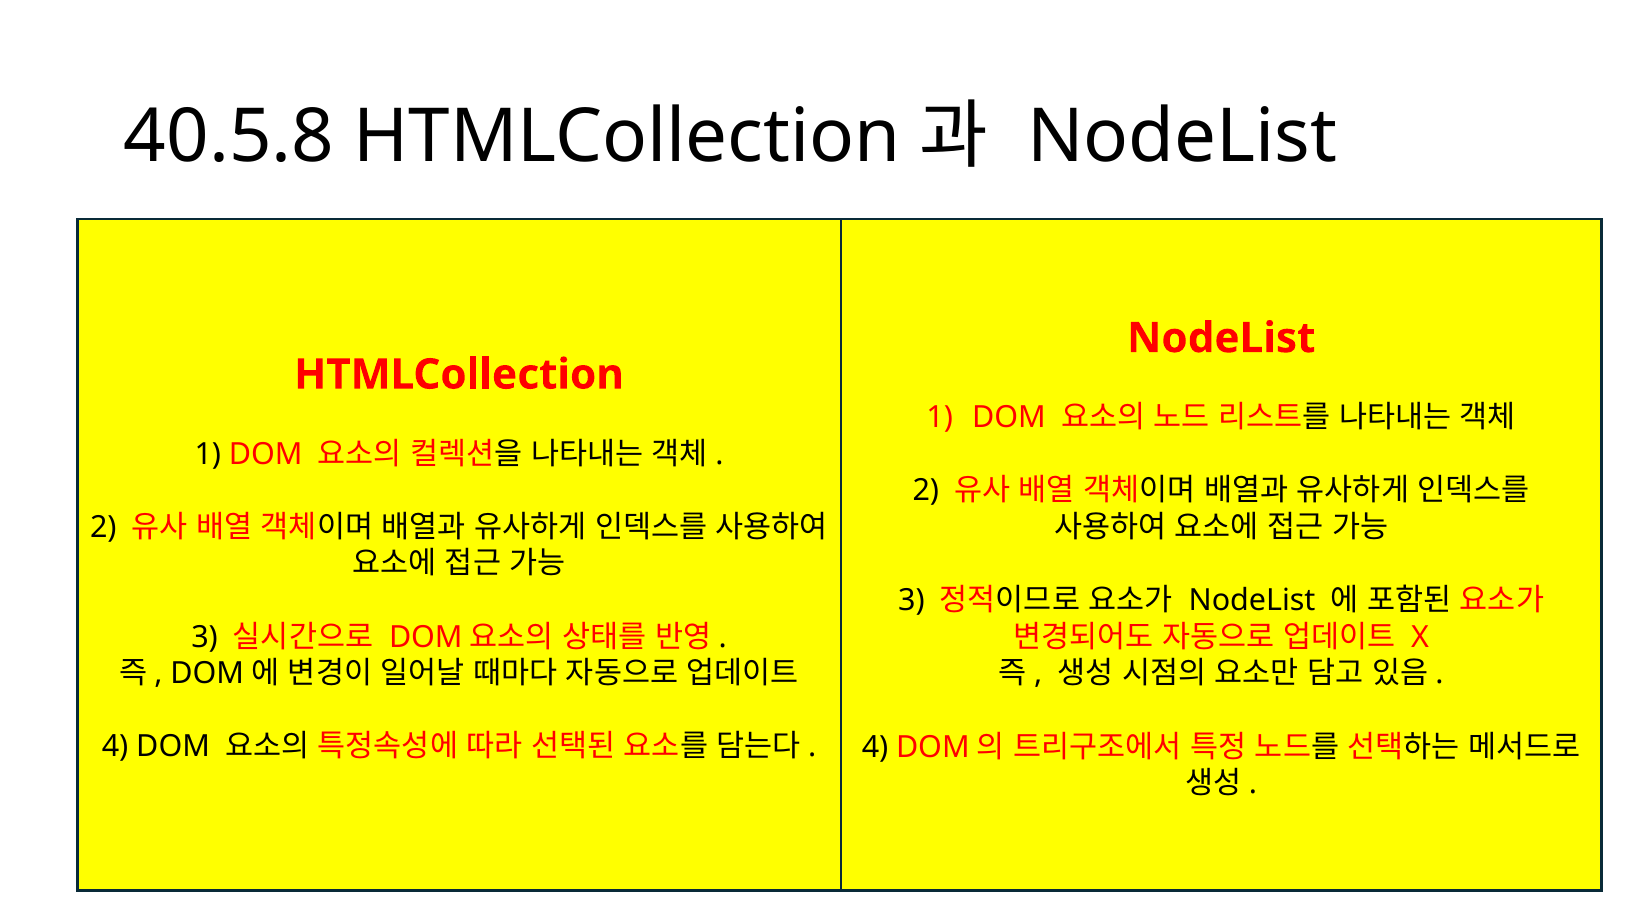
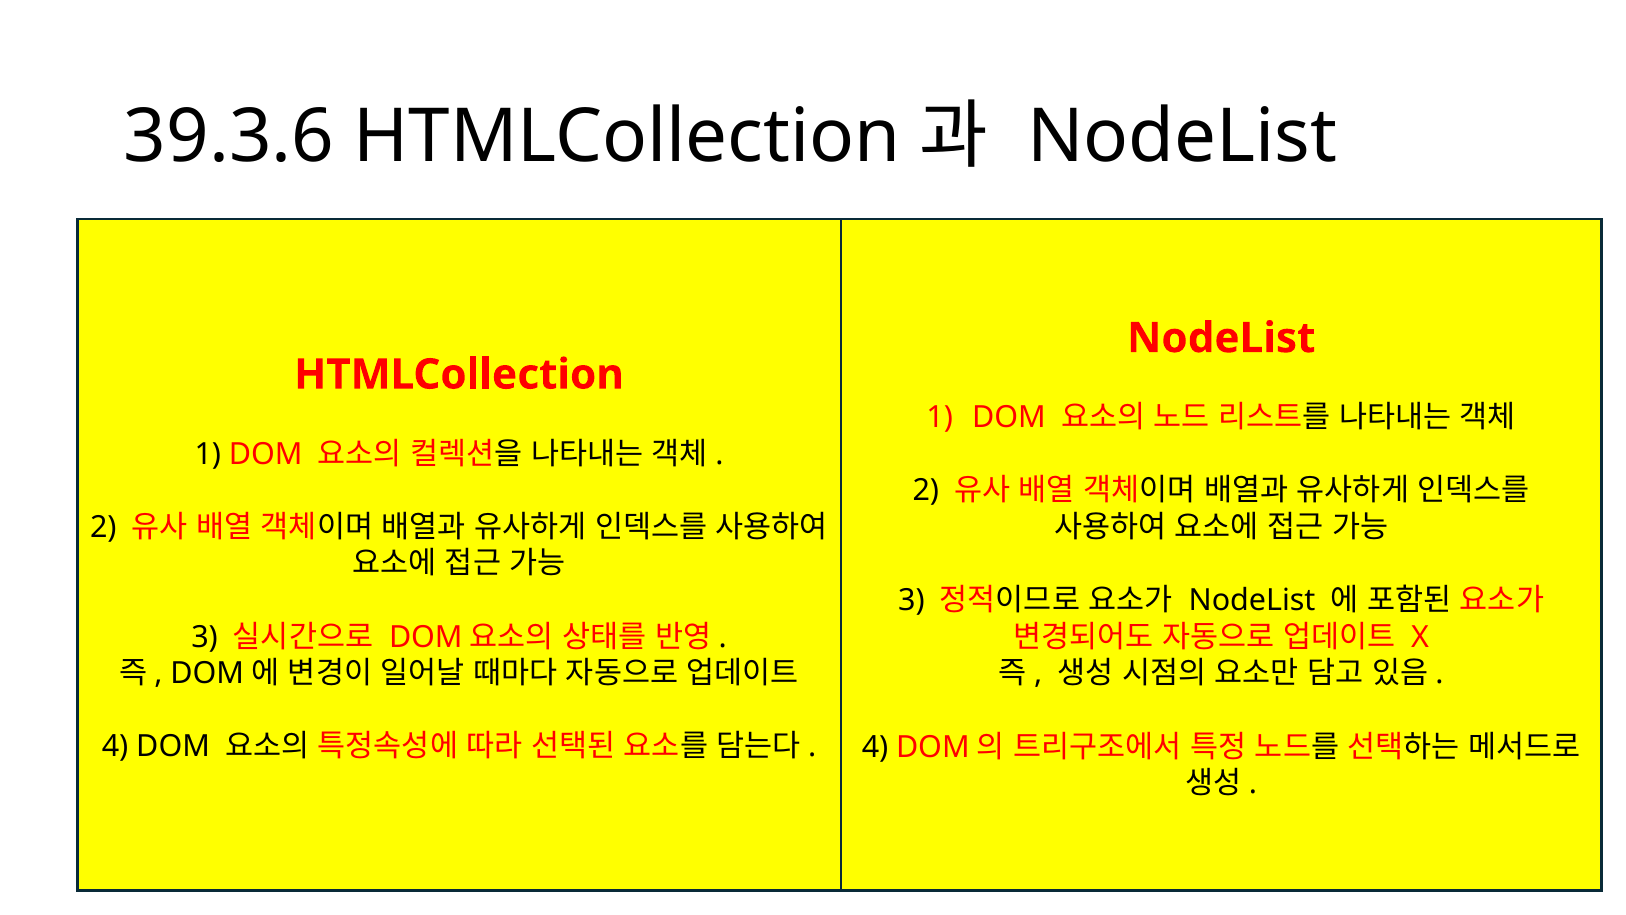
40.5.8: 40.5.8 -> 39.3.6
